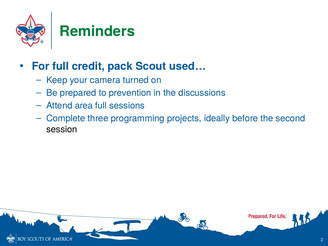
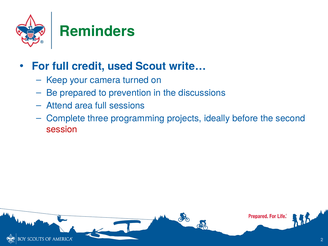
pack: pack -> used
used…: used… -> write…
session colour: black -> red
